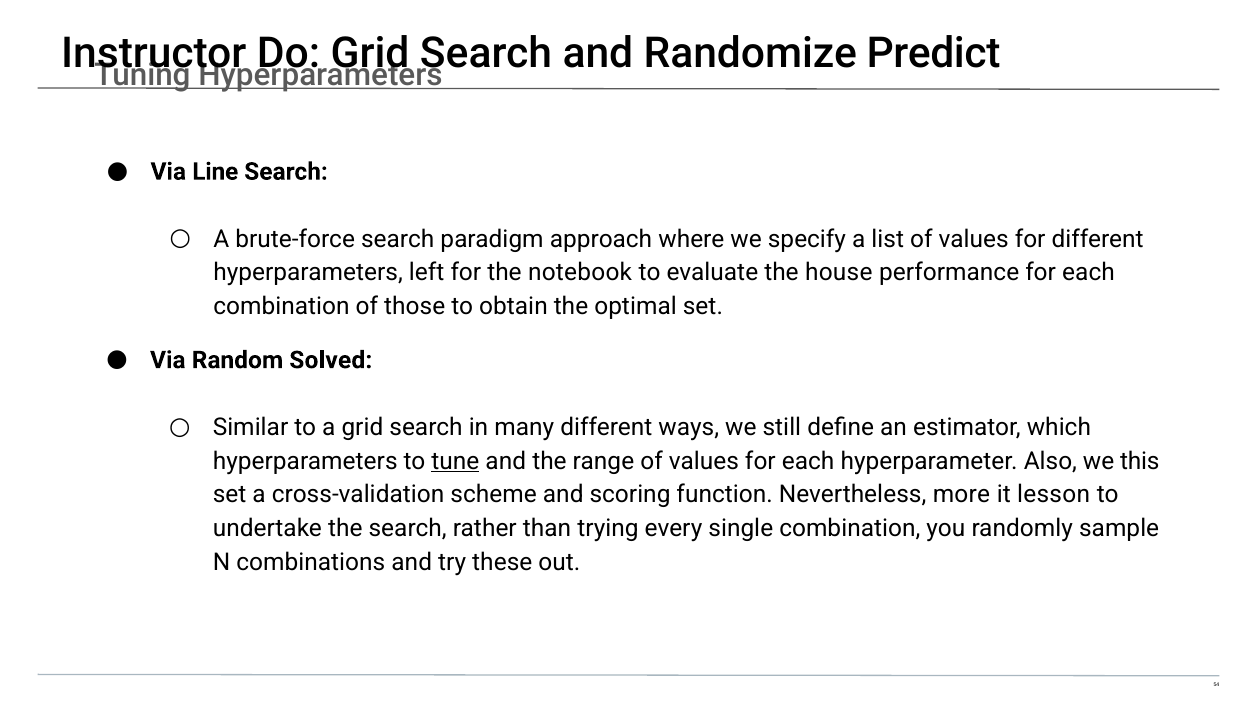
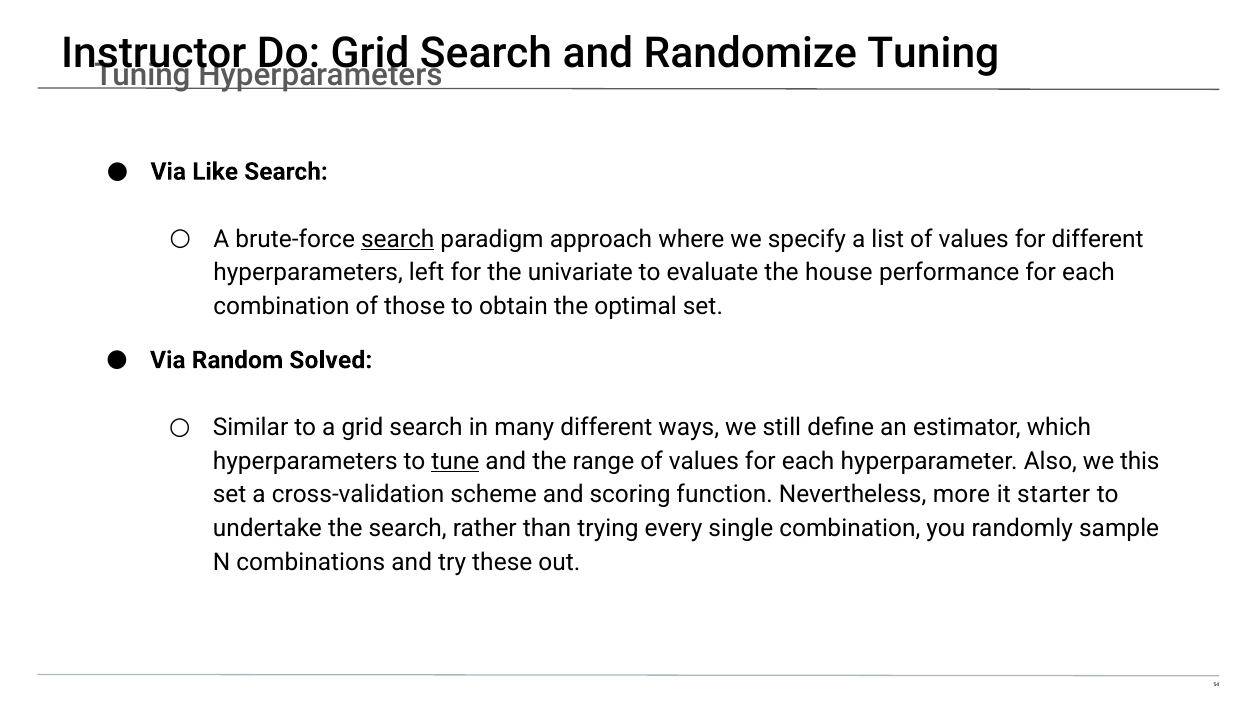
Randomize Predict: Predict -> Tuning
Line: Line -> Like
search at (398, 239) underline: none -> present
notebook: notebook -> univariate
lesson: lesson -> starter
